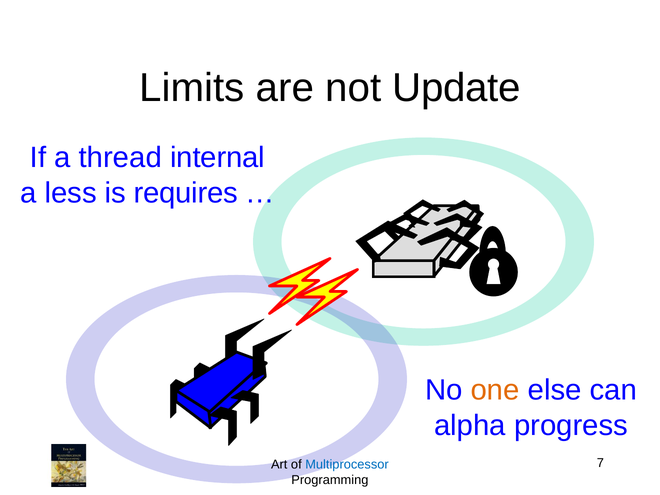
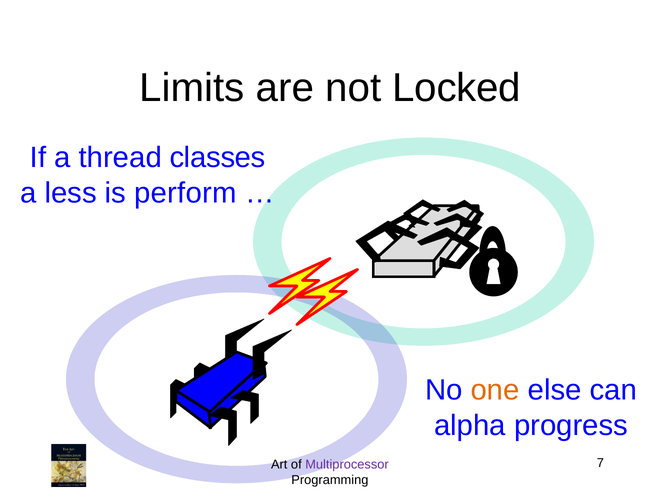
Update: Update -> Locked
internal: internal -> classes
requires: requires -> perform
Multiprocessor colour: blue -> purple
